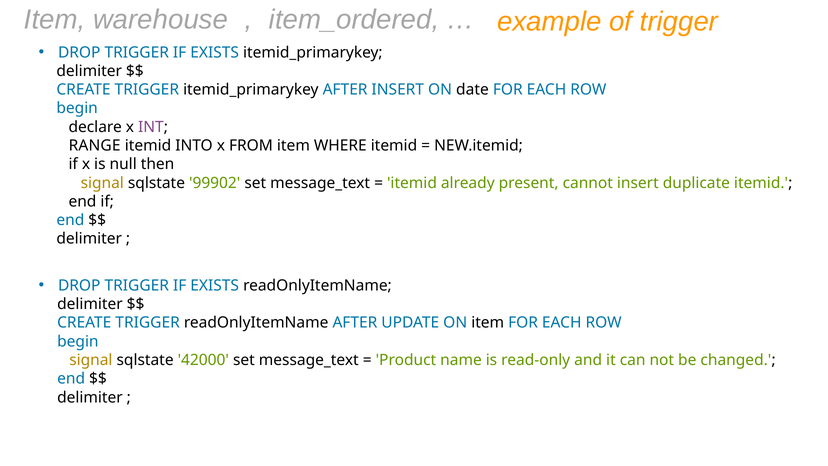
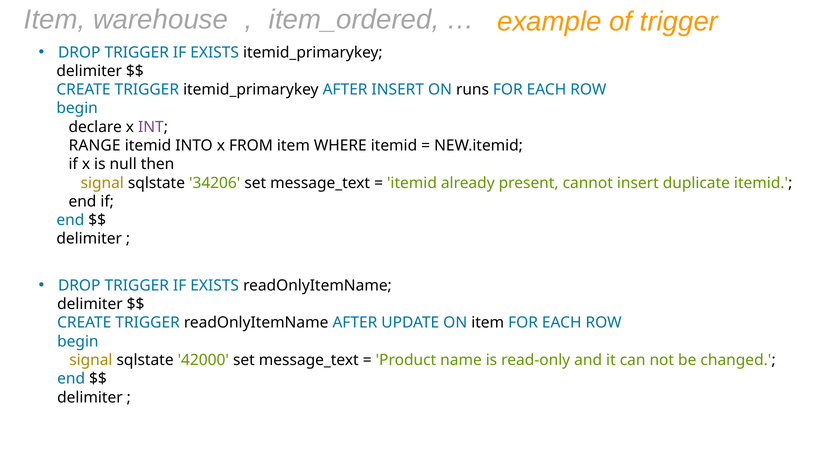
date: date -> runs
99902: 99902 -> 34206
